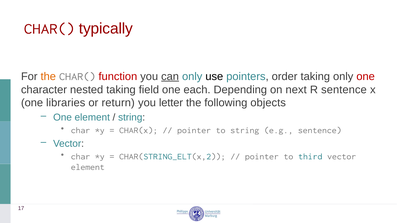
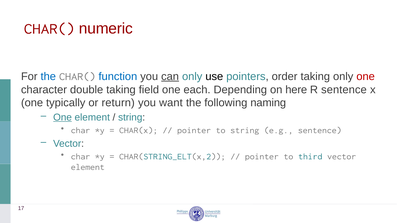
typically: typically -> numeric
the at (48, 77) colour: orange -> blue
function colour: red -> blue
nested: nested -> double
next: next -> here
libraries: libraries -> typically
letter: letter -> want
objects: objects -> naming
One at (63, 117) underline: none -> present
